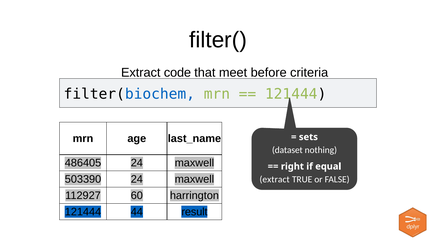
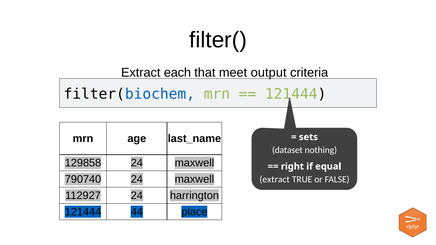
code: code -> each
before: before -> output
486405: 486405 -> 129858
503390: 503390 -> 790740
112927 60: 60 -> 24
result: result -> place
